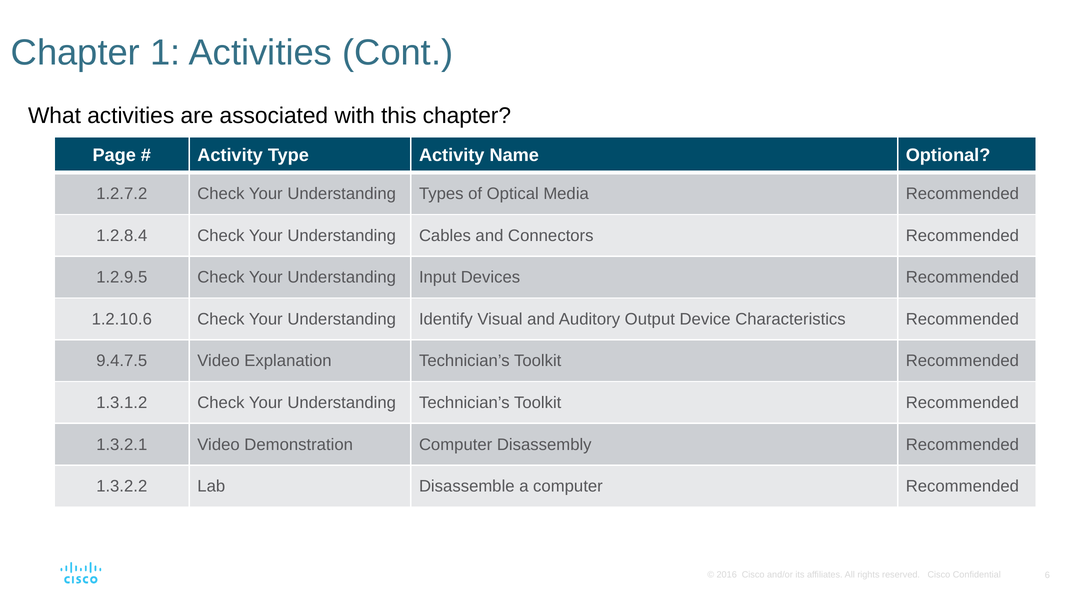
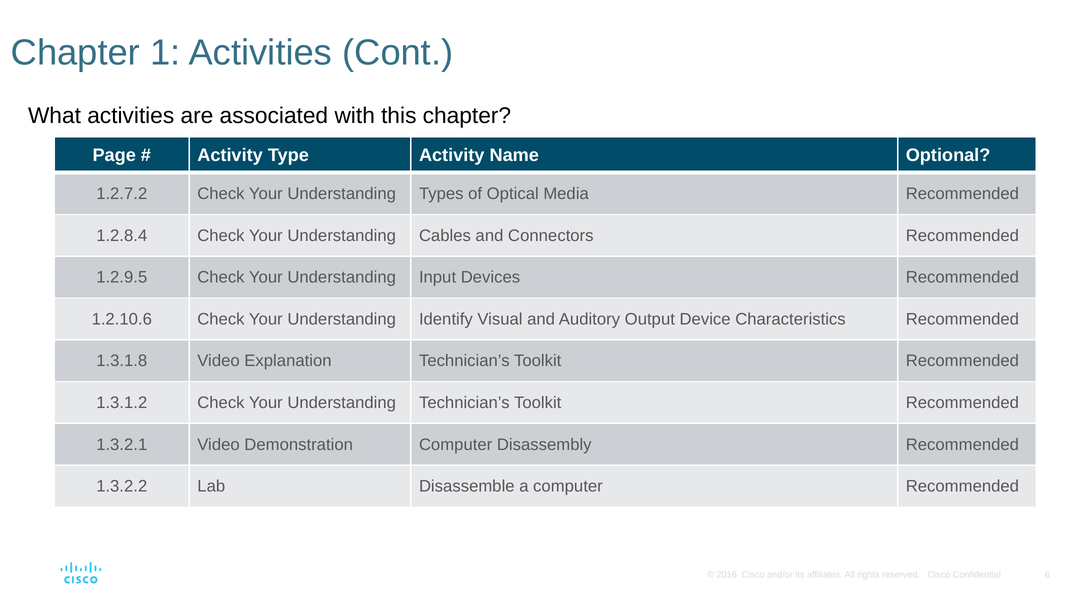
9.4.7.5: 9.4.7.5 -> 1.3.1.8
